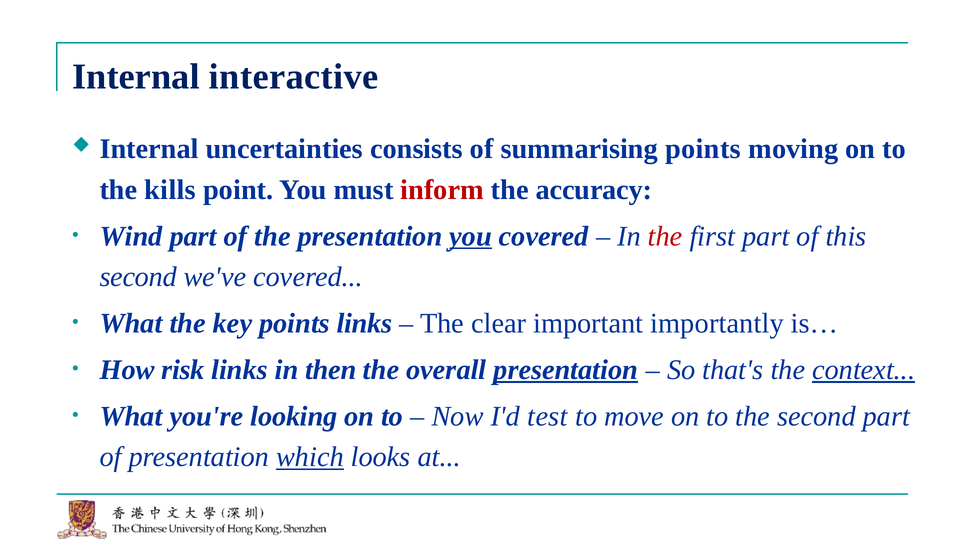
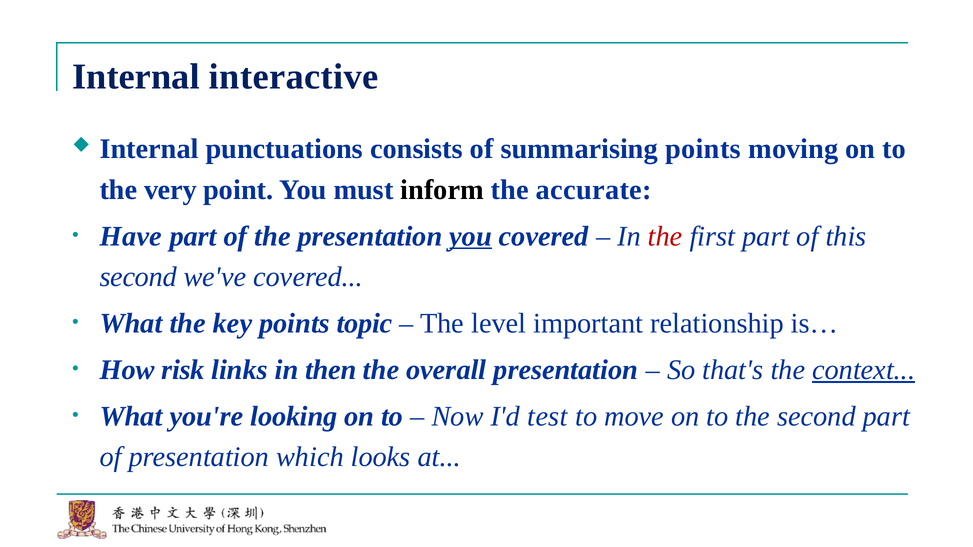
uncertainties: uncertainties -> punctuations
kills: kills -> very
inform colour: red -> black
accuracy: accuracy -> accurate
Wind: Wind -> Have
points links: links -> topic
clear: clear -> level
importantly: importantly -> relationship
presentation at (566, 370) underline: present -> none
which underline: present -> none
